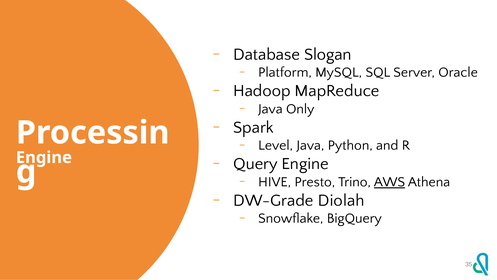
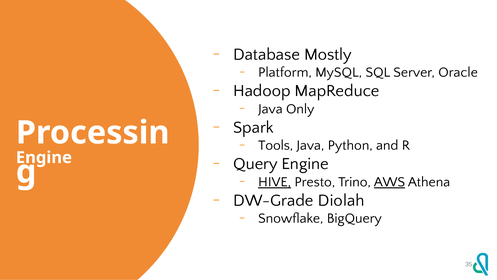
Slogan: Slogan -> Mostly
Level: Level -> Tools
HIVE underline: none -> present
